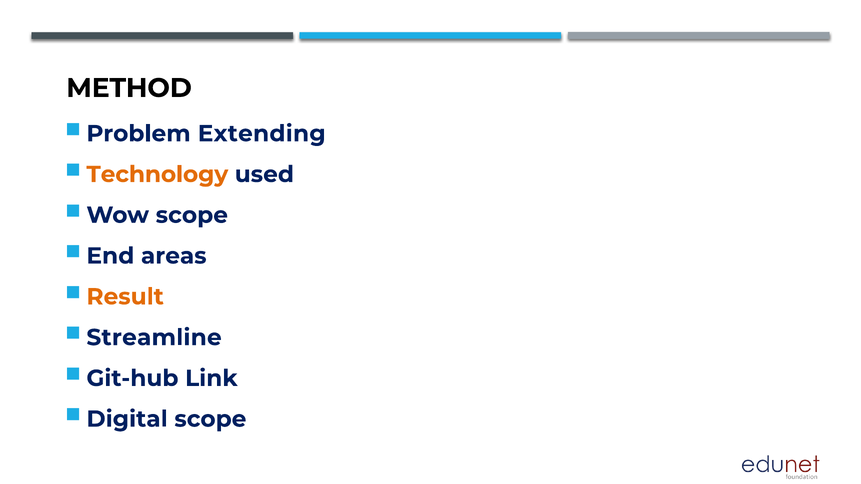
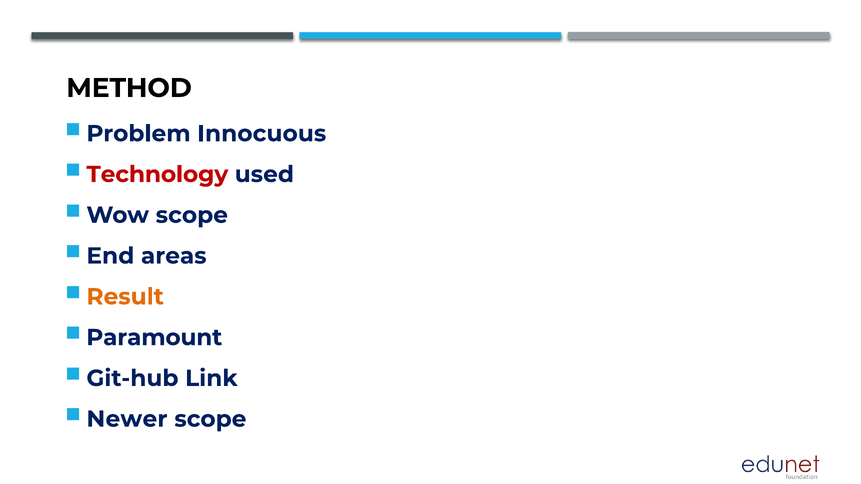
Extending: Extending -> Innocuous
Technology colour: orange -> red
Streamline: Streamline -> Paramount
Digital: Digital -> Newer
